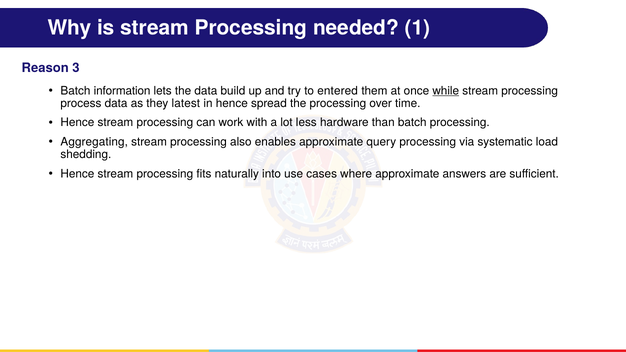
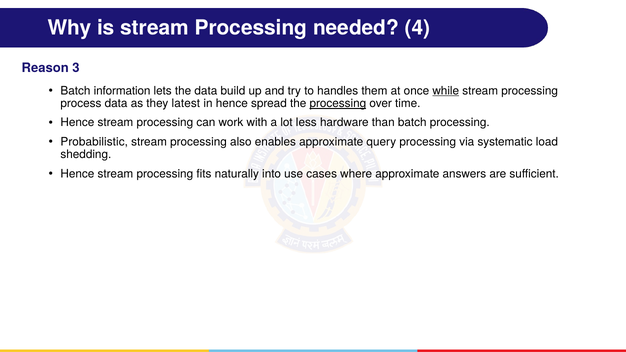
1: 1 -> 4
entered: entered -> handles
processing at (338, 103) underline: none -> present
Aggregating: Aggregating -> Probabilistic
